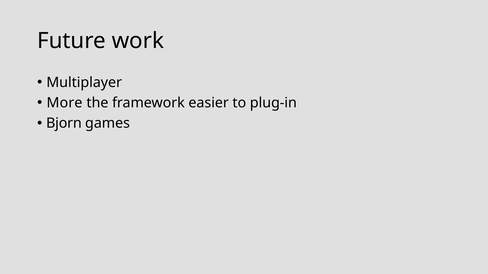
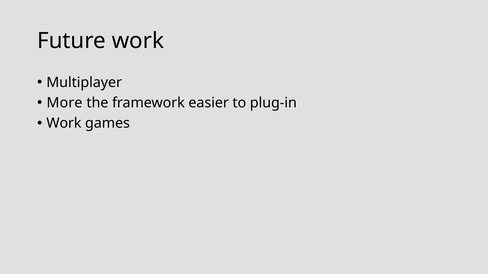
Bjorn at (64, 123): Bjorn -> Work
